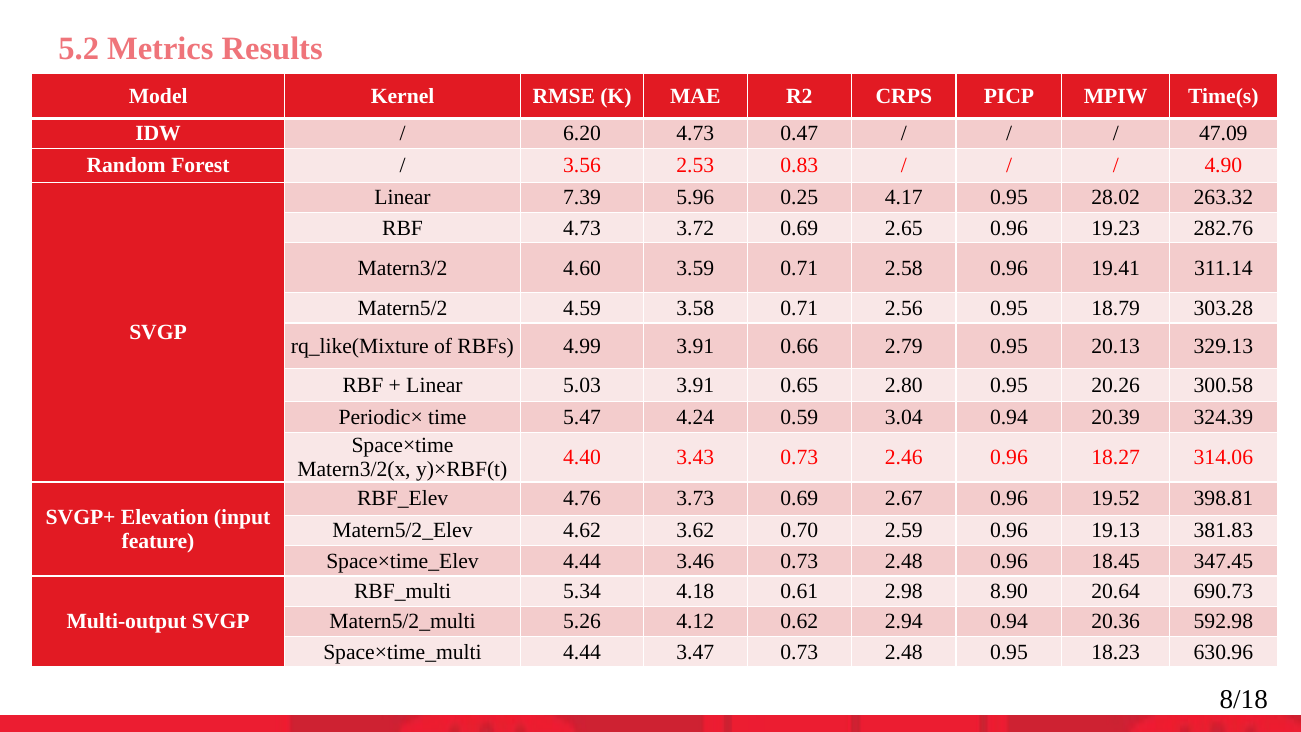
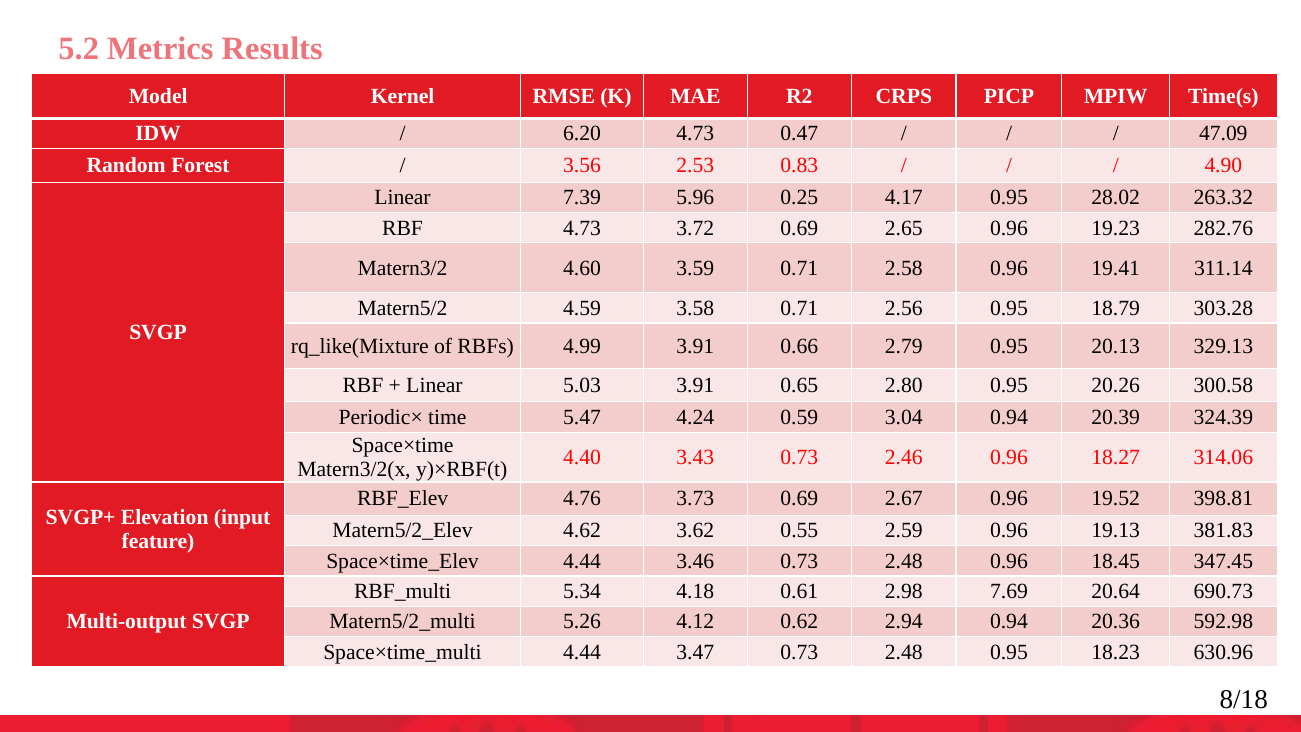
0.70: 0.70 -> 0.55
8.90: 8.90 -> 7.69
